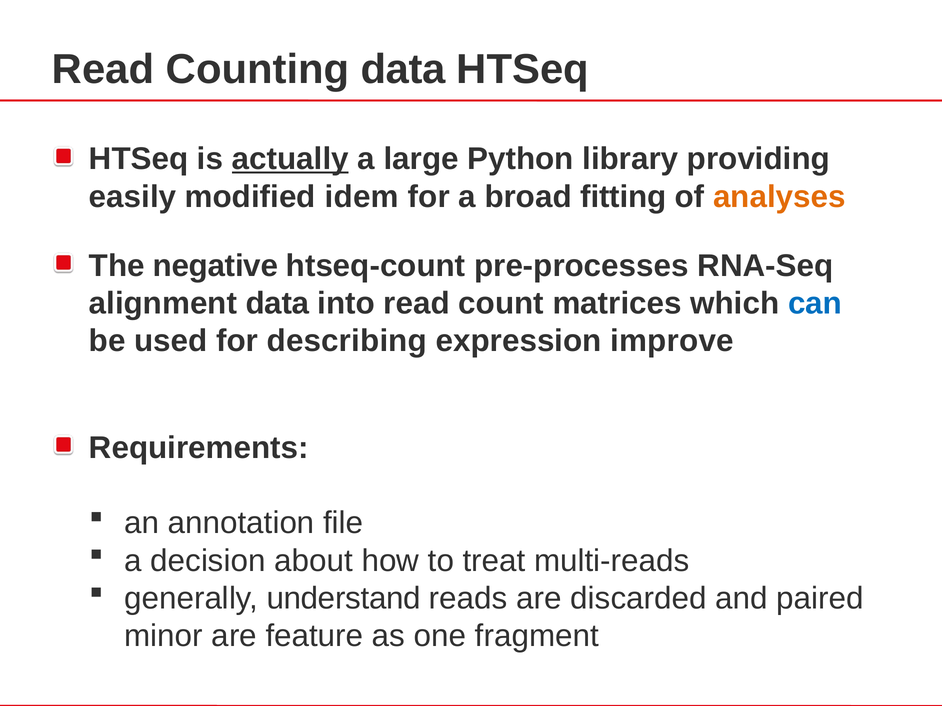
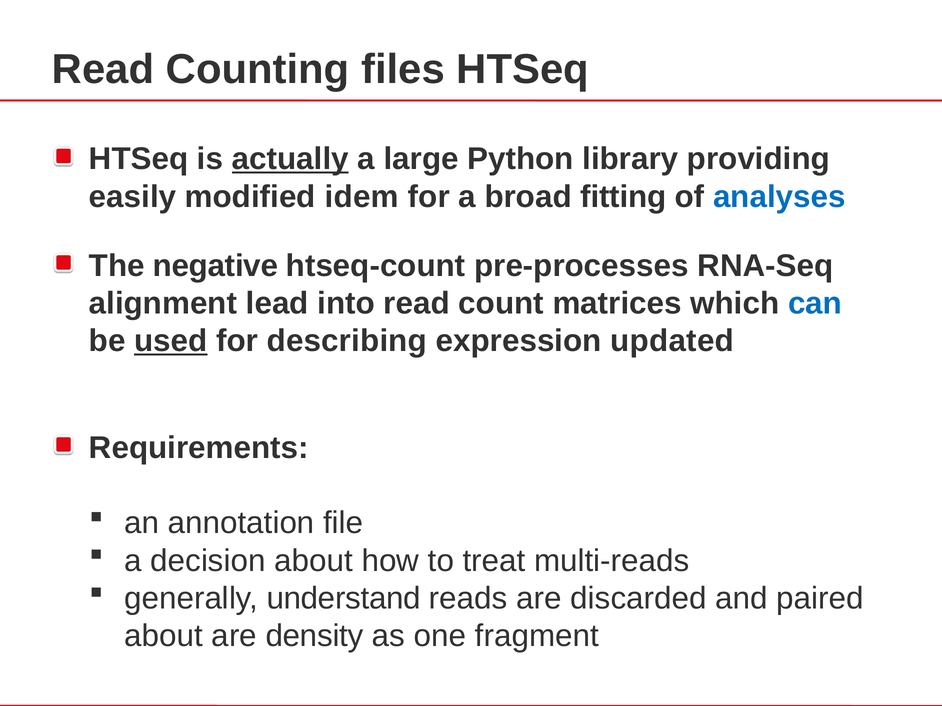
Counting data: data -> files
analyses colour: orange -> blue
alignment data: data -> lead
used underline: none -> present
improve: improve -> updated
minor at (164, 636): minor -> about
feature: feature -> density
